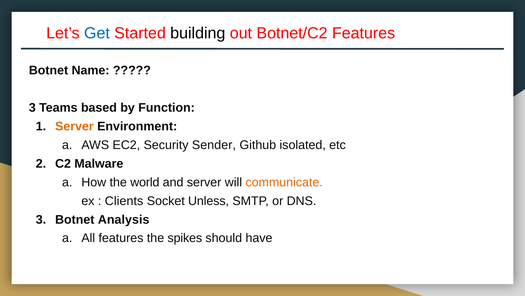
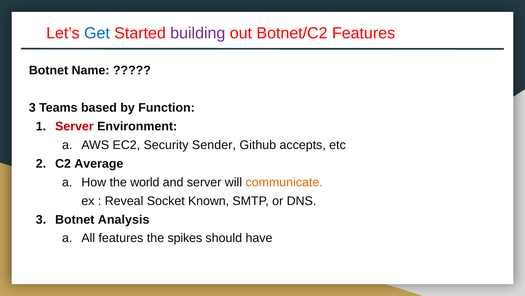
building colour: black -> purple
Server at (74, 126) colour: orange -> red
isolated: isolated -> accepts
Malware: Malware -> Average
Clients: Clients -> Reveal
Unless: Unless -> Known
